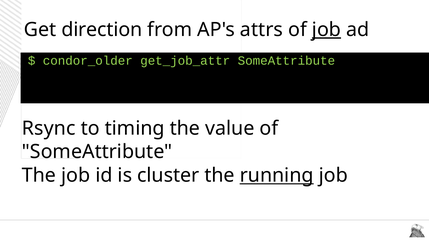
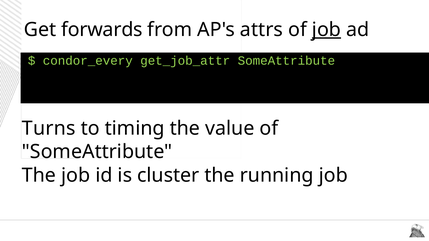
direction: direction -> forwards
condor_older: condor_older -> condor_every
Rsync: Rsync -> Turns
running underline: present -> none
